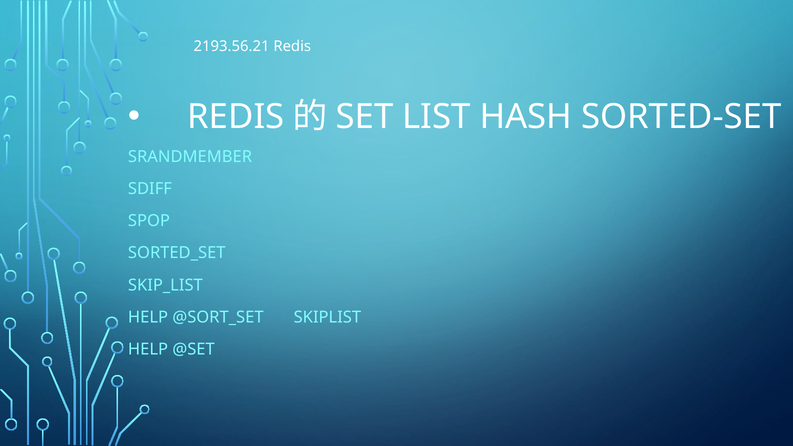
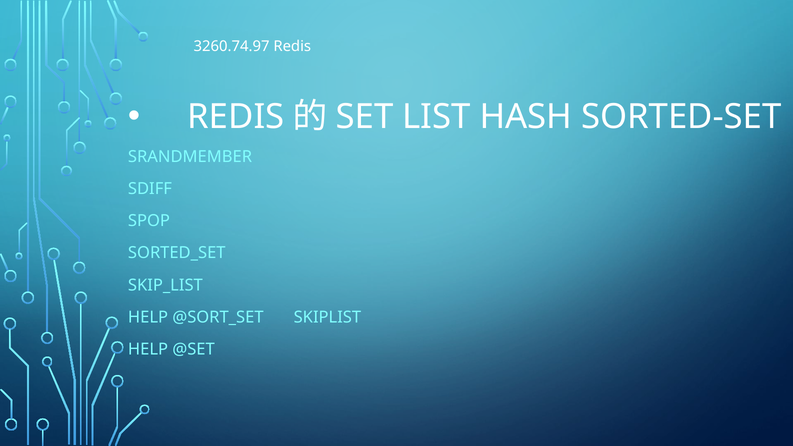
2193.56.21: 2193.56.21 -> 3260.74.97
